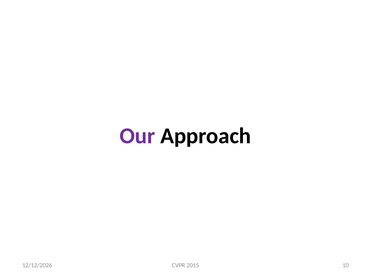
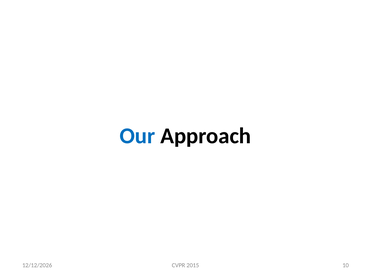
Our colour: purple -> blue
